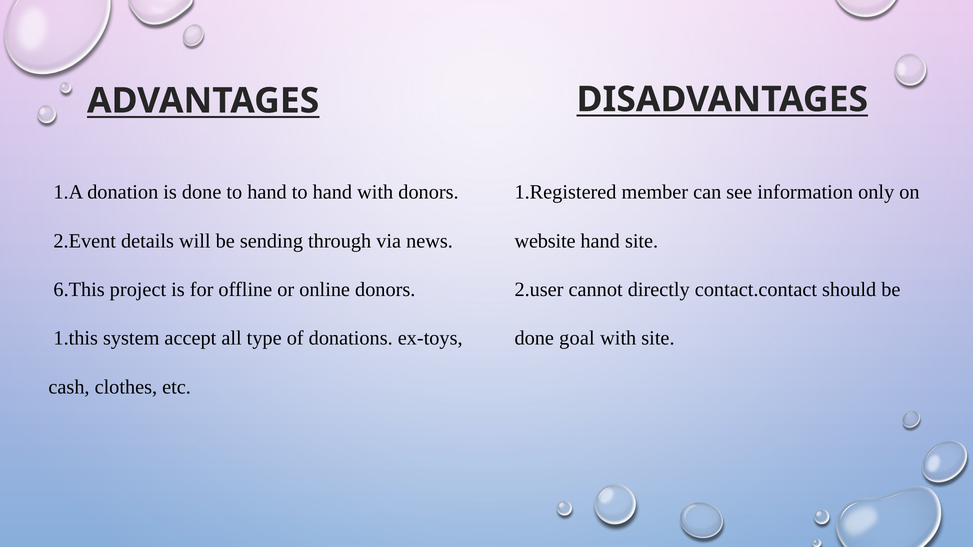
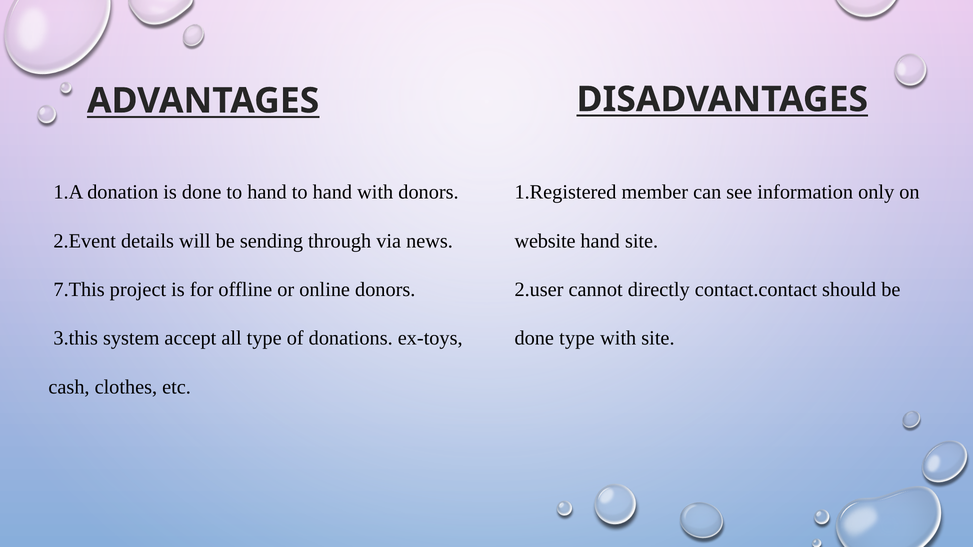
6.This: 6.This -> 7.This
1.this: 1.this -> 3.this
done goal: goal -> type
